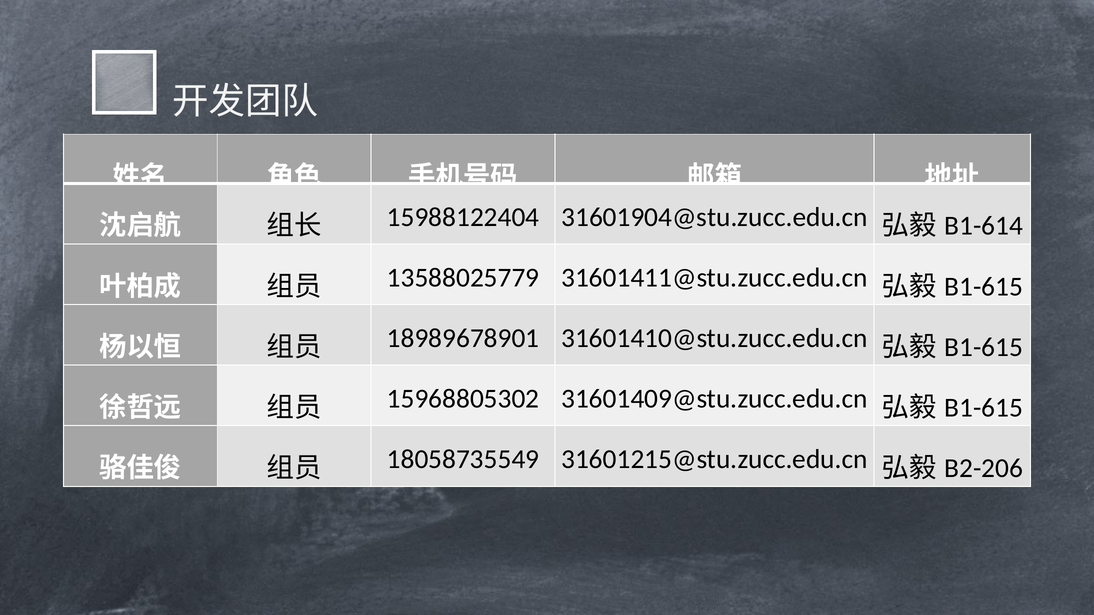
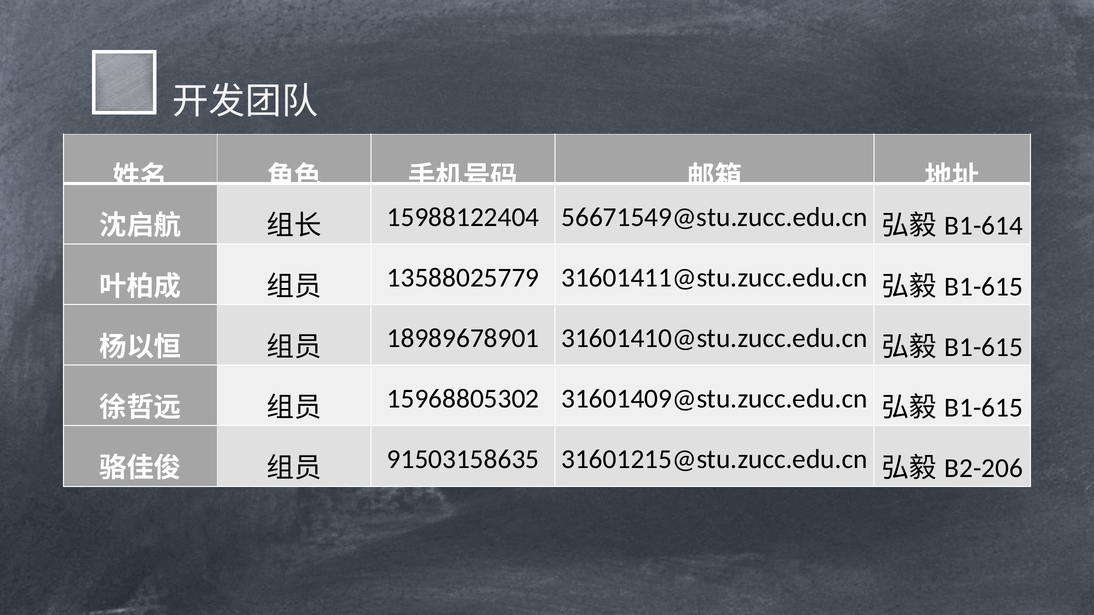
31601904@stu.zucc.edu.cn: 31601904@stu.zucc.edu.cn -> 56671549@stu.zucc.edu.cn
18058735549: 18058735549 -> 91503158635
